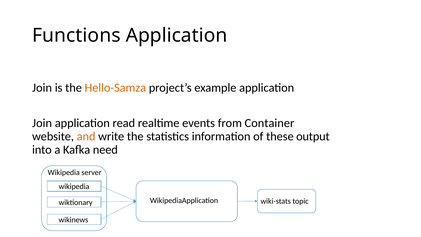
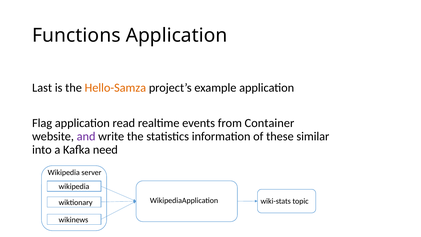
Join at (42, 88): Join -> Last
Join at (42, 123): Join -> Flag
and colour: orange -> purple
output: output -> similar
